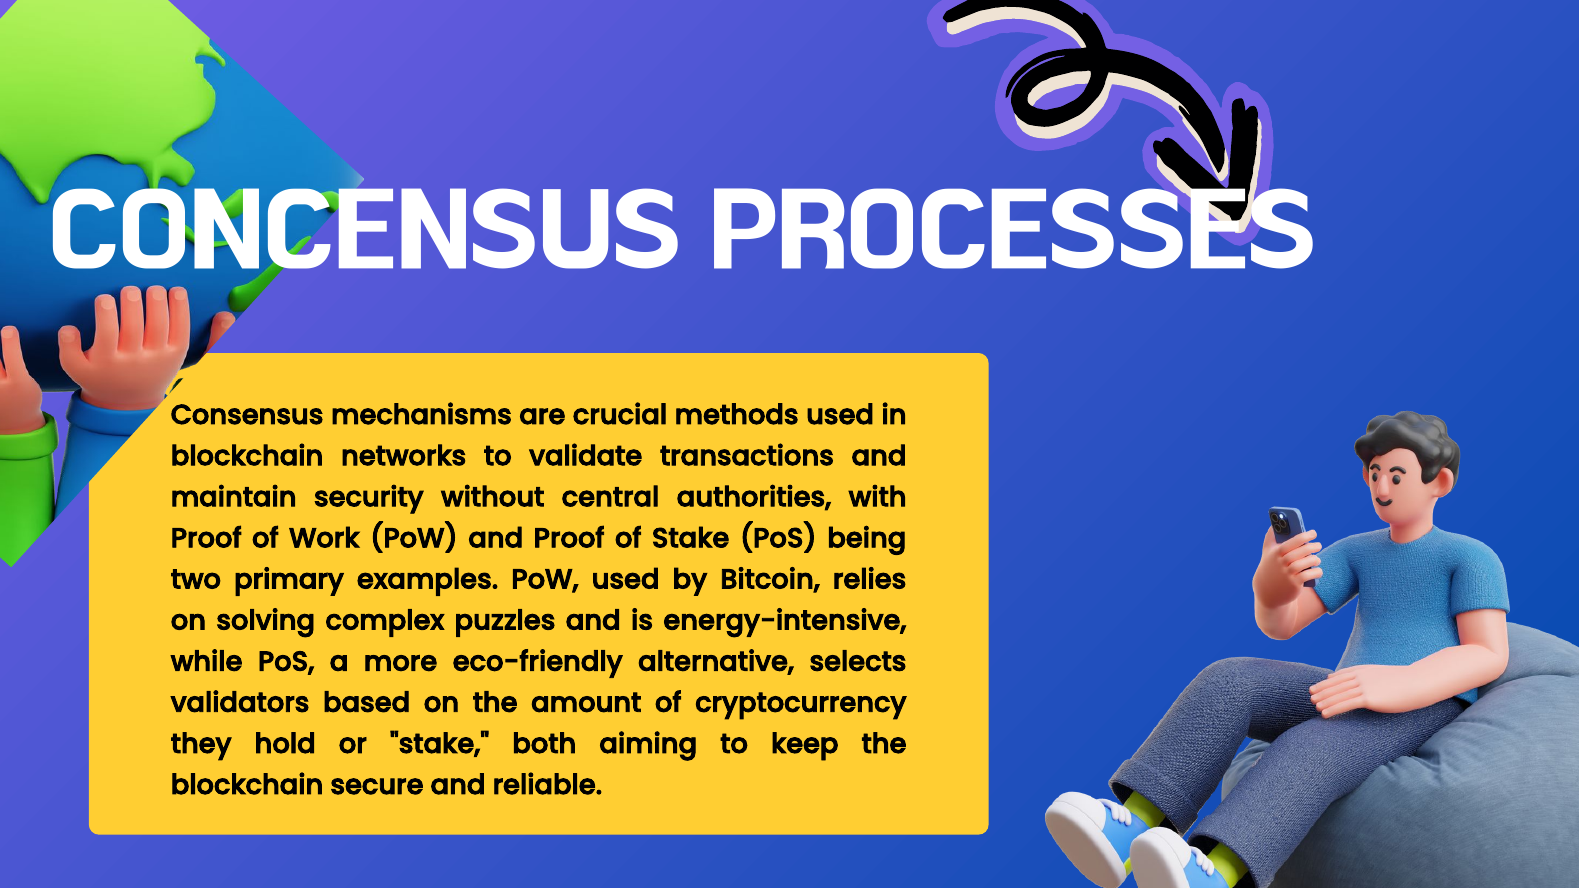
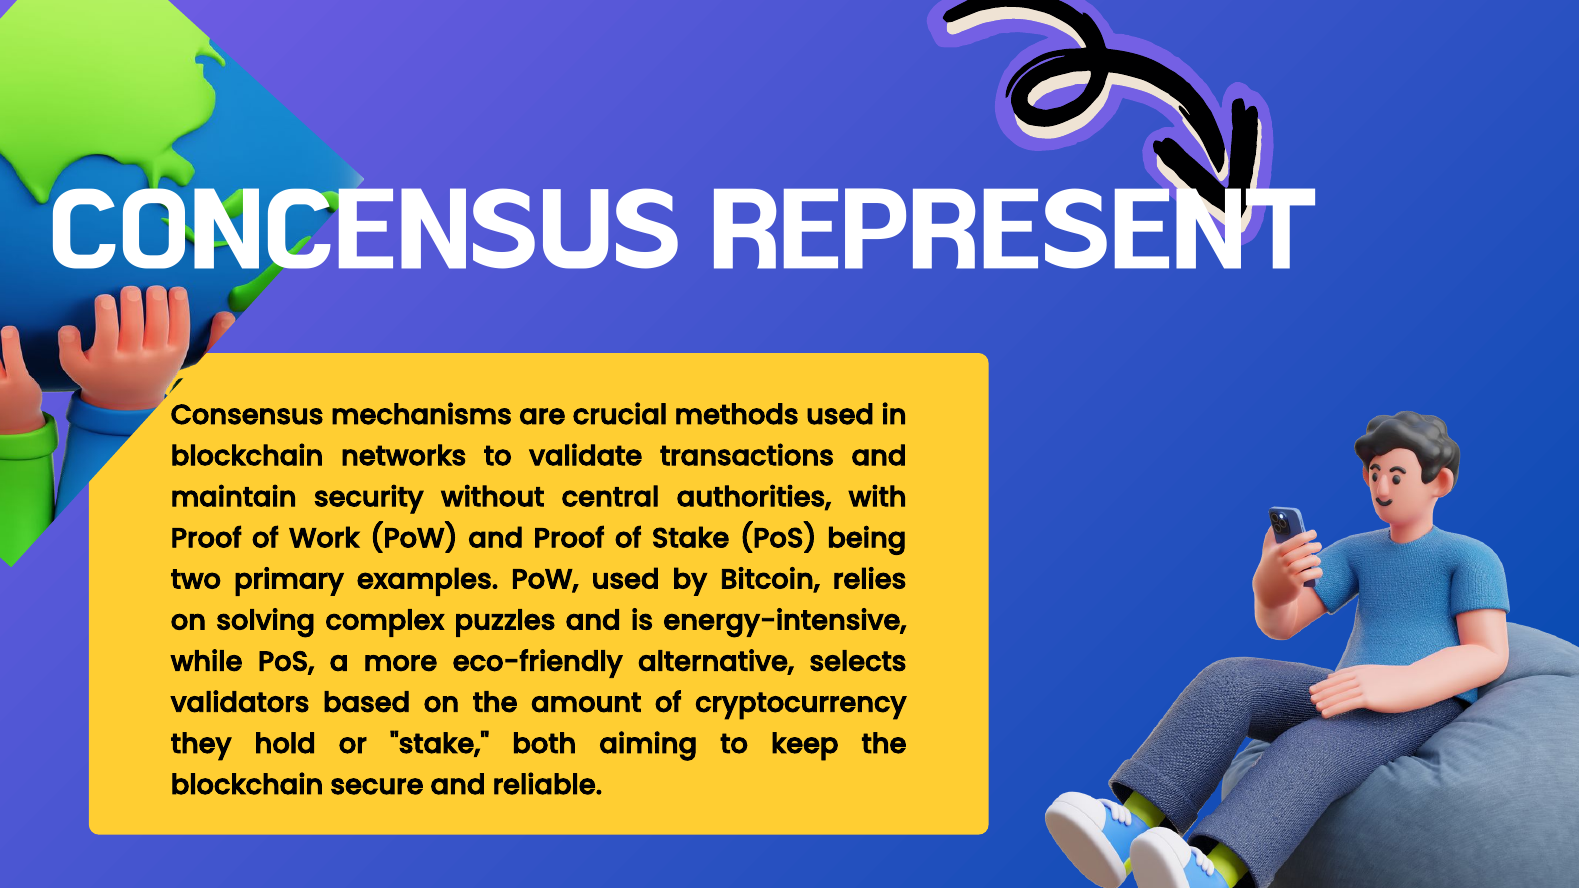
PROCESSES: PROCESSES -> REPRESENT
